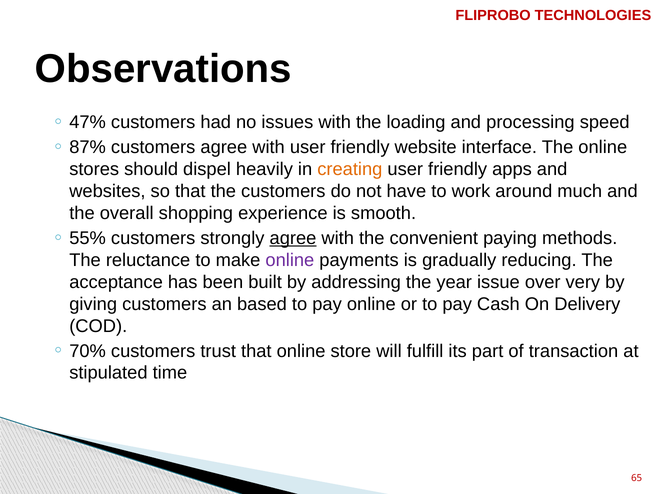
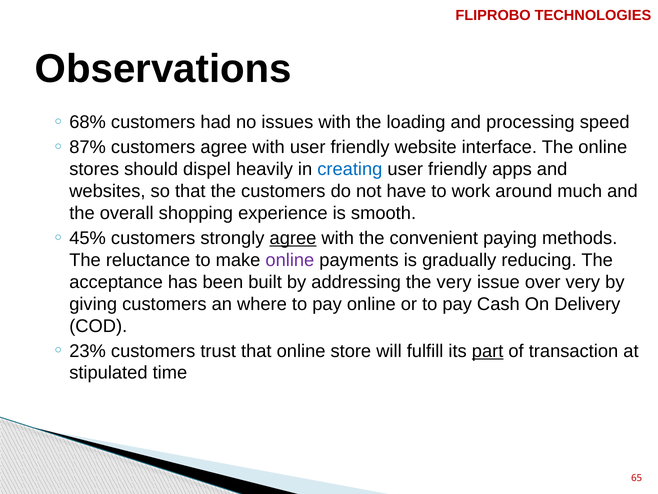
47%: 47% -> 68%
creating colour: orange -> blue
55%: 55% -> 45%
the year: year -> very
based: based -> where
70%: 70% -> 23%
part underline: none -> present
